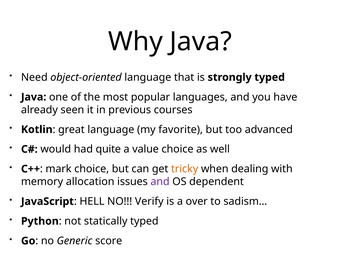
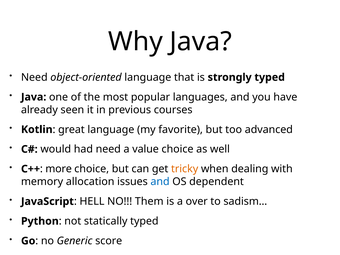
had quite: quite -> need
mark: mark -> more
and at (160, 182) colour: purple -> blue
Verify: Verify -> Them
